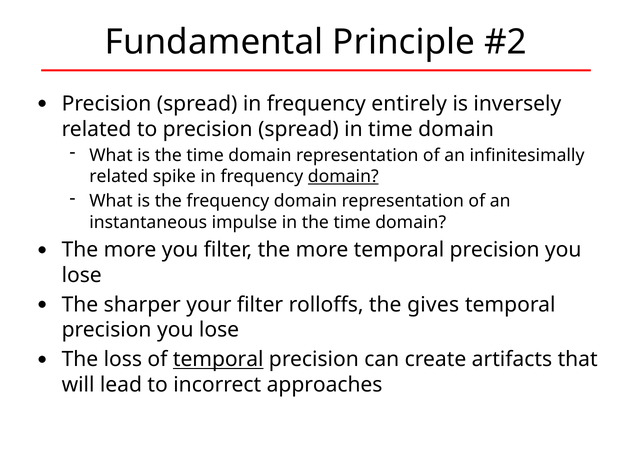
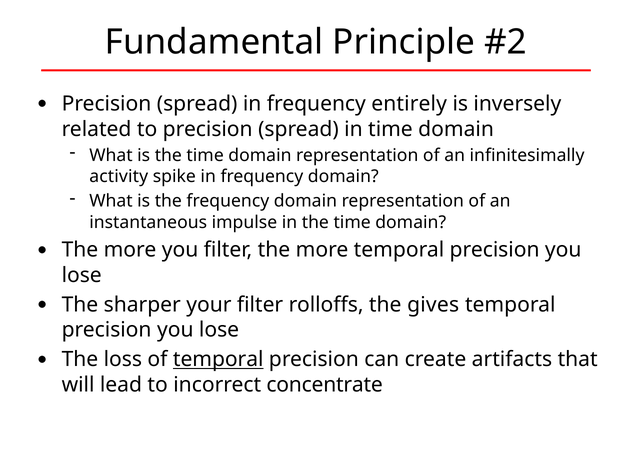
related at (119, 177): related -> activity
domain at (343, 177) underline: present -> none
approaches: approaches -> concentrate
